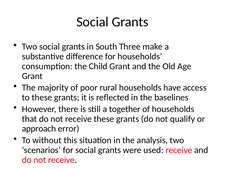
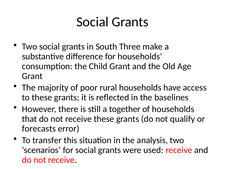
approach: approach -> forecasts
without: without -> transfer
